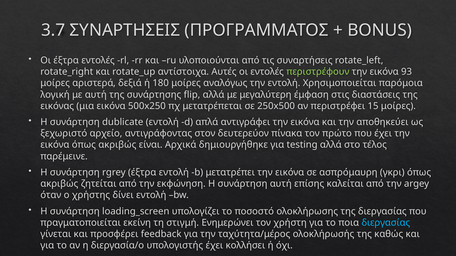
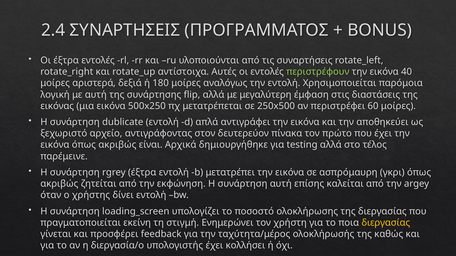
3.7: 3.7 -> 2.4
93: 93 -> 40
15: 15 -> 60
διεργασίας at (386, 223) colour: light blue -> yellow
